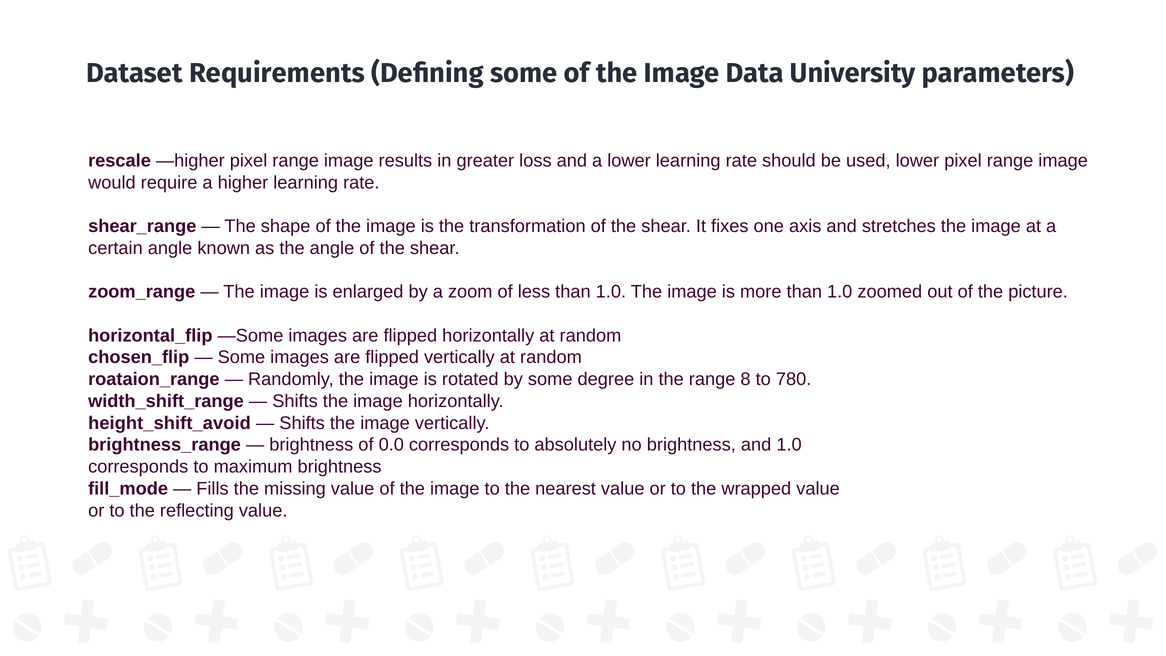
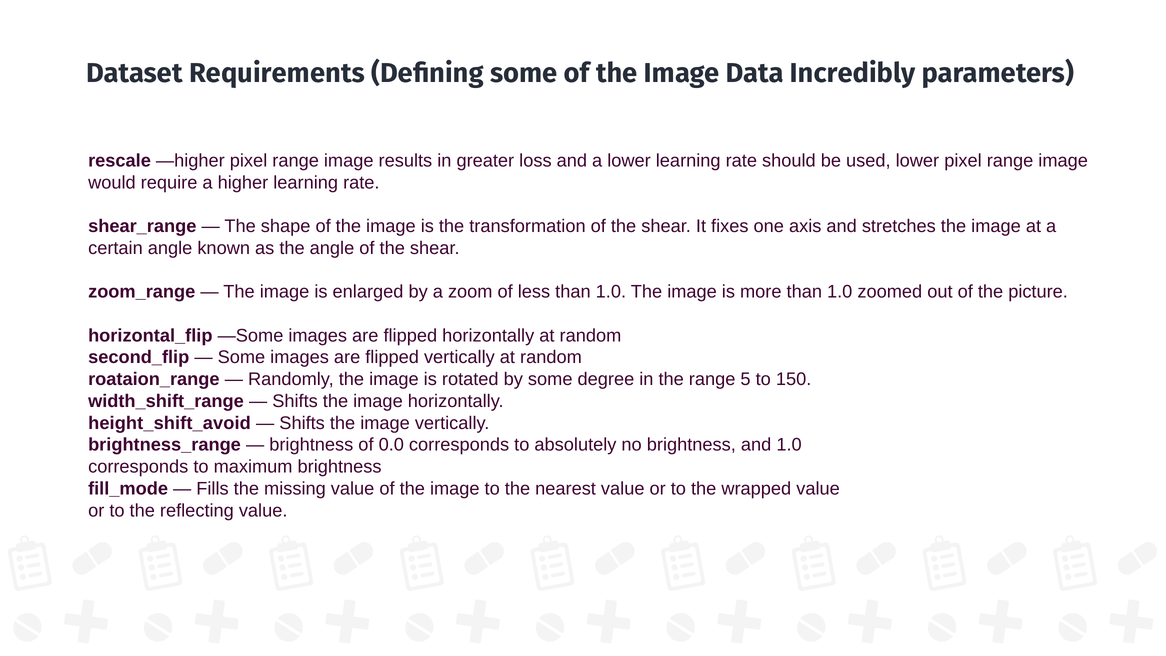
University: University -> Incredibly
chosen_flip: chosen_flip -> second_flip
8: 8 -> 5
780: 780 -> 150
